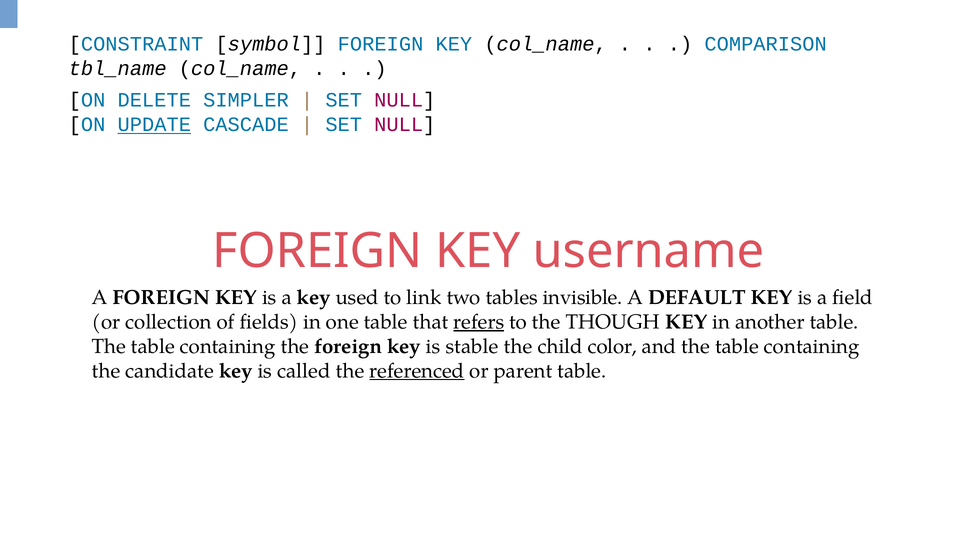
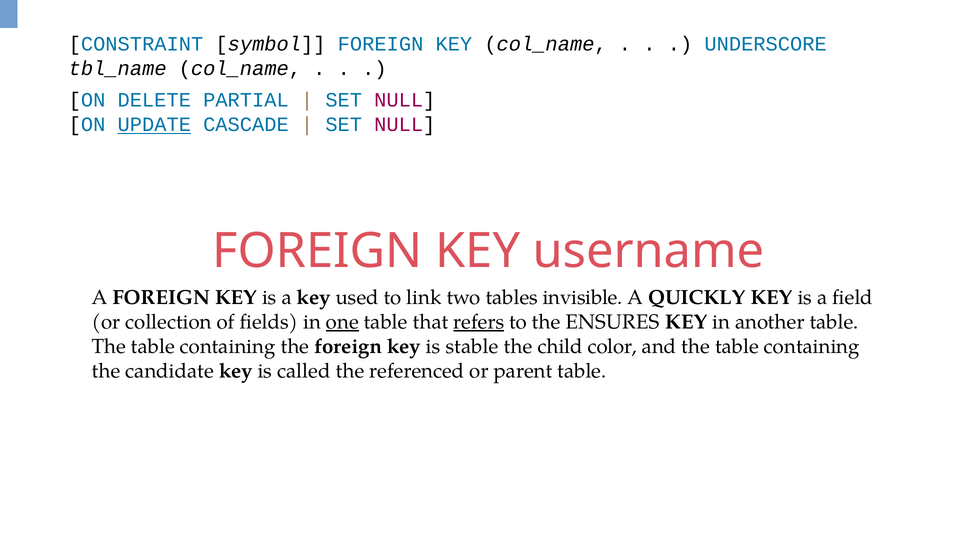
COMPARISON: COMPARISON -> UNDERSCORE
SIMPLER: SIMPLER -> PARTIAL
DEFAULT: DEFAULT -> QUICKLY
one underline: none -> present
THOUGH: THOUGH -> ENSURES
referenced underline: present -> none
